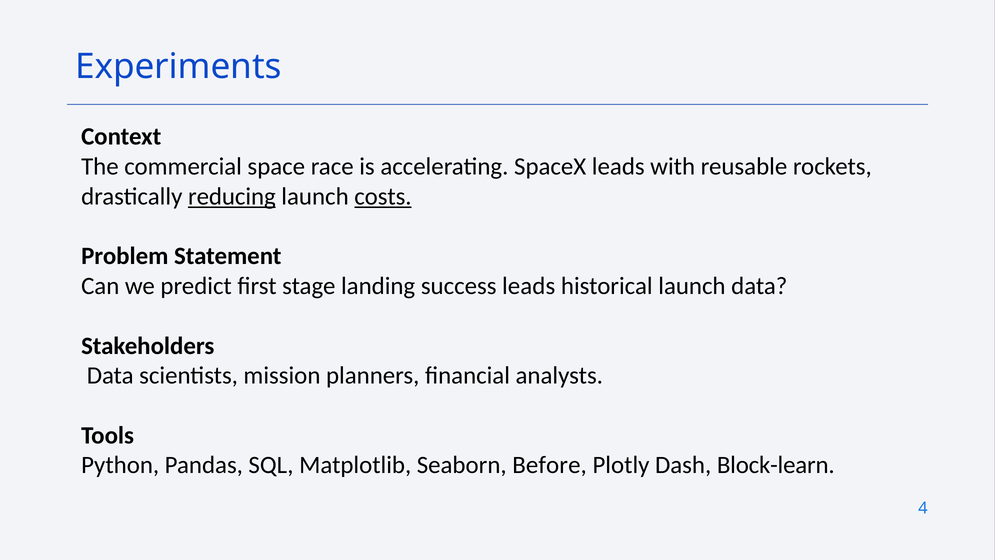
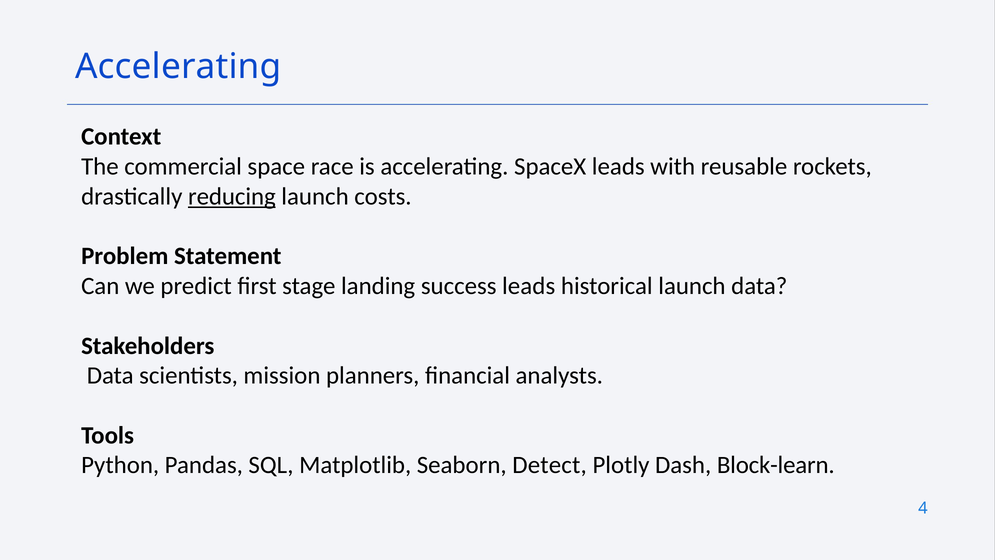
Experiments at (178, 66): Experiments -> Accelerating
costs underline: present -> none
Before: Before -> Detect
